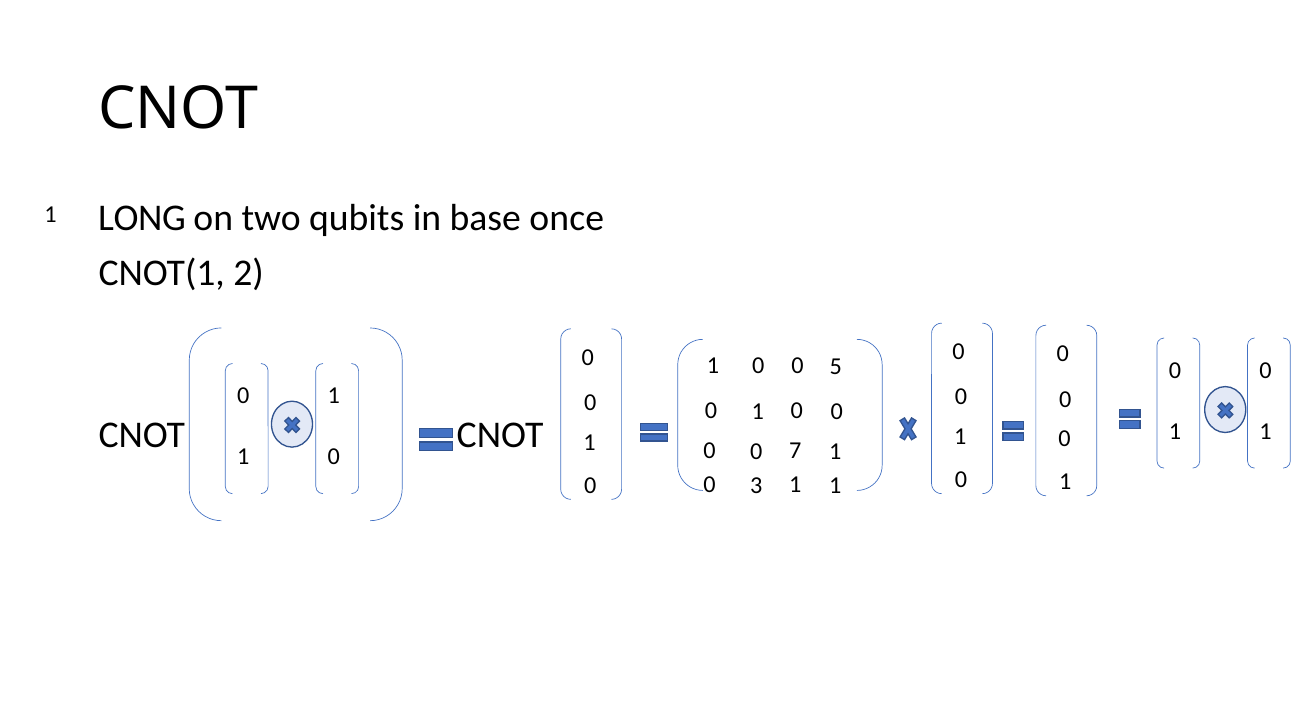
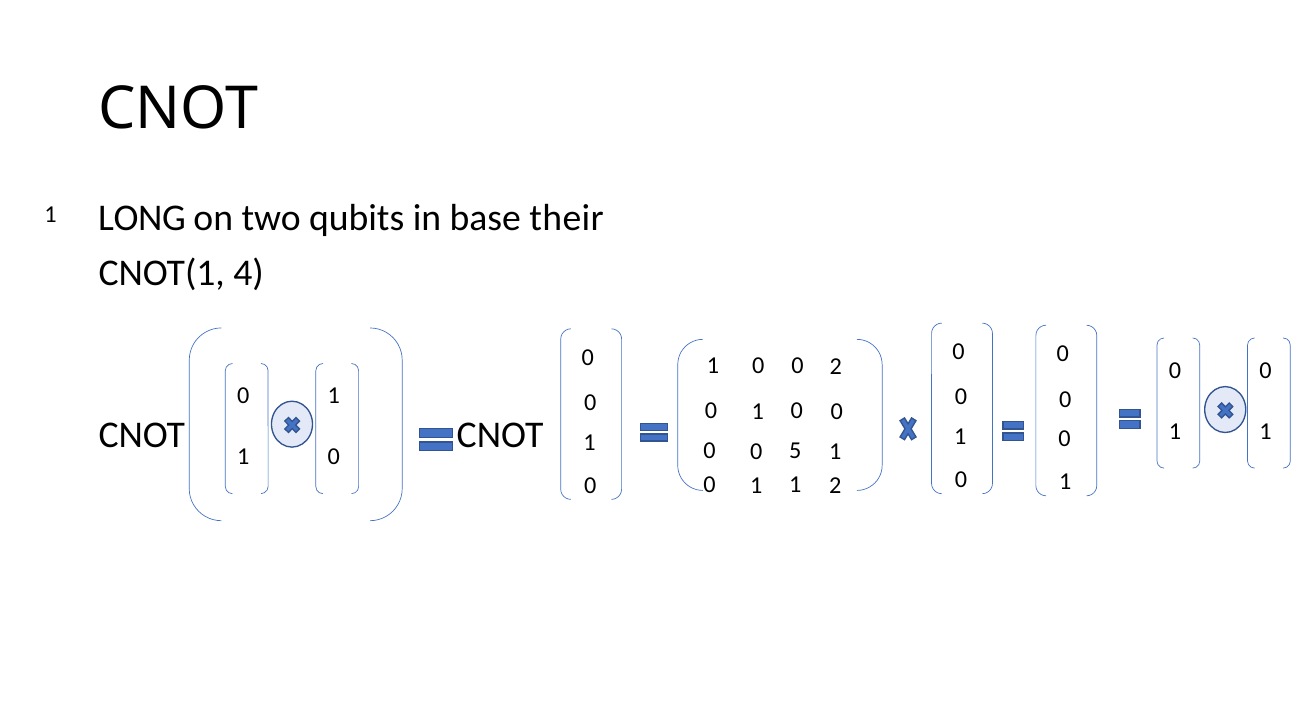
once: once -> their
2: 2 -> 4
0 5: 5 -> 2
7: 7 -> 5
3 at (756, 485): 3 -> 1
1 at (835, 485): 1 -> 2
